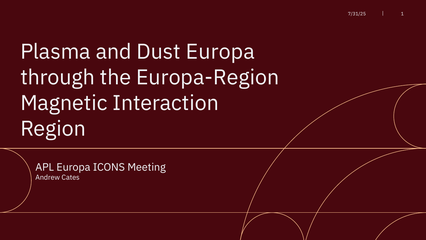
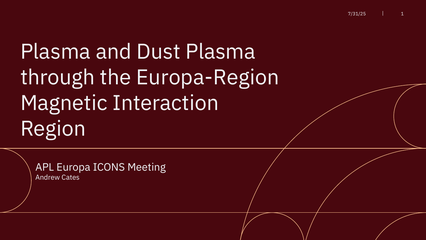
Dust Europa: Europa -> Plasma
